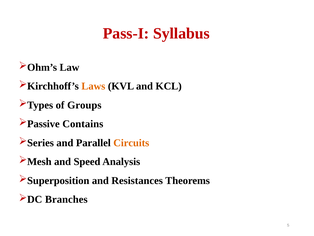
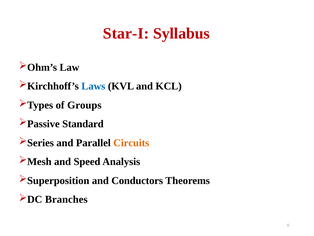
Pass-I: Pass-I -> Star-I
Laws colour: orange -> blue
Contains: Contains -> Standard
Resistances: Resistances -> Conductors
